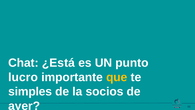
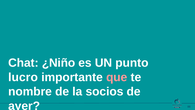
¿Está: ¿Está -> ¿Niño
que colour: yellow -> pink
simples: simples -> nombre
